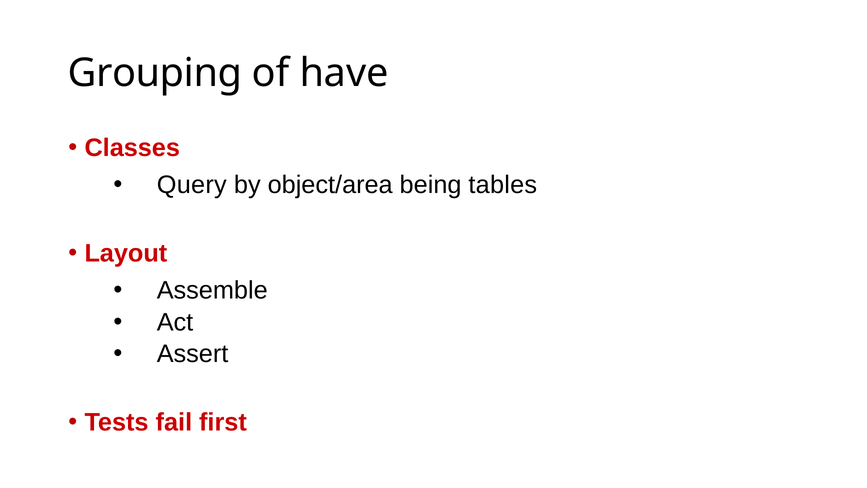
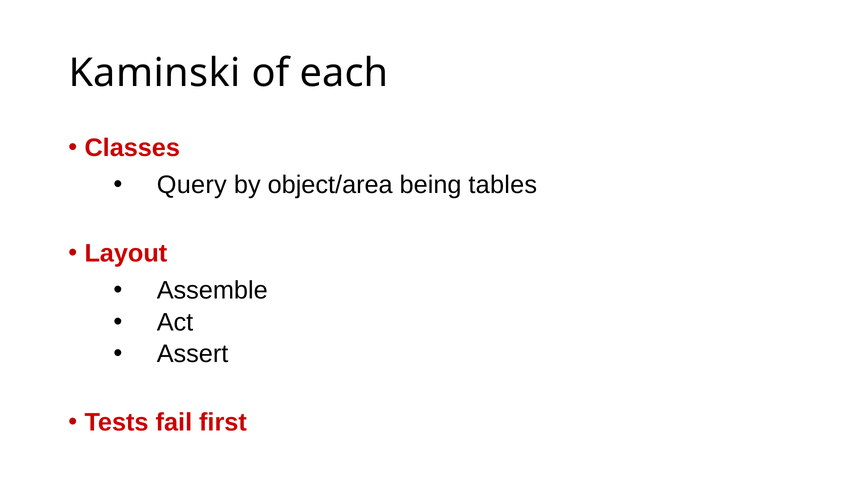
Grouping: Grouping -> Kaminski
have: have -> each
